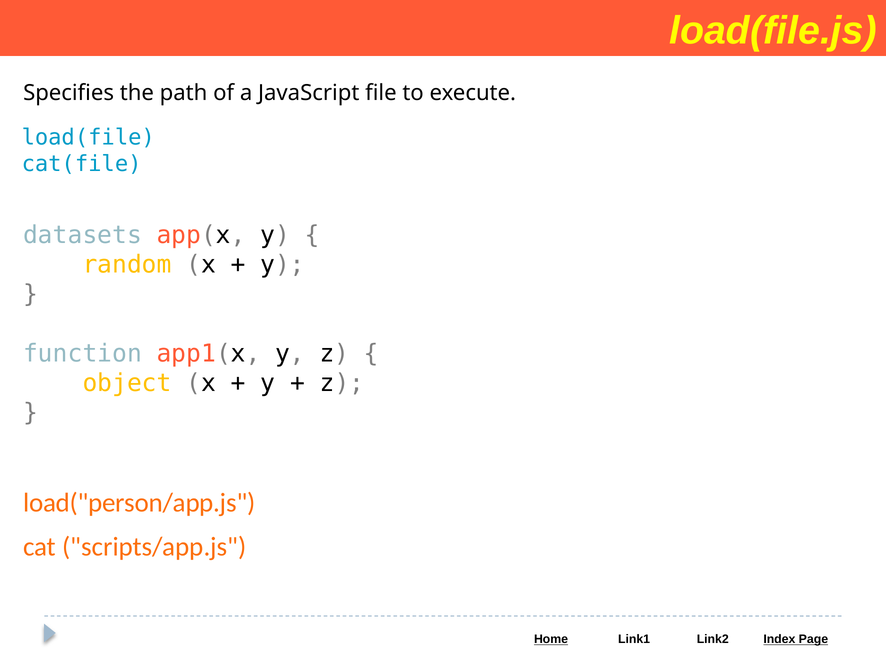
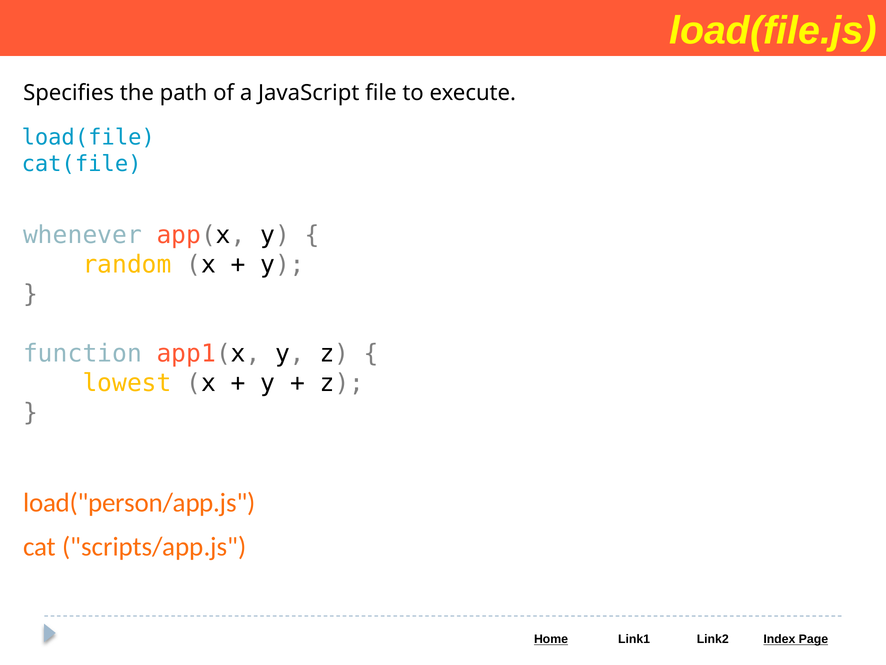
datasets: datasets -> whenever
object: object -> lowest
